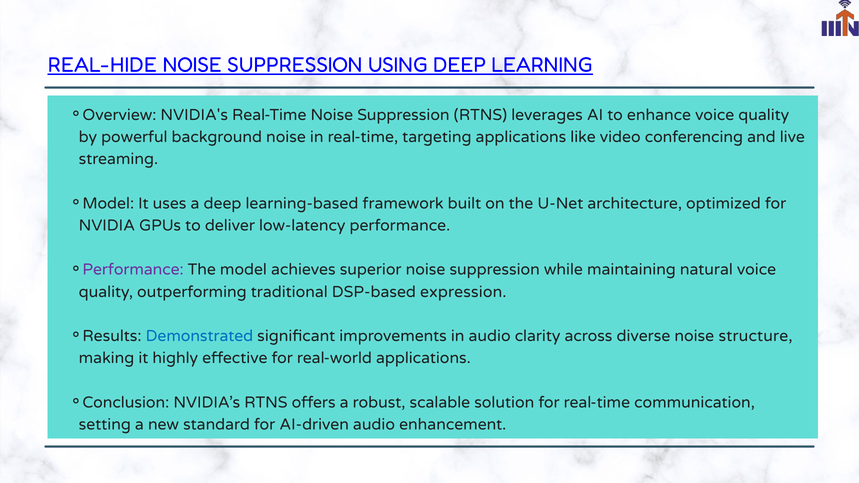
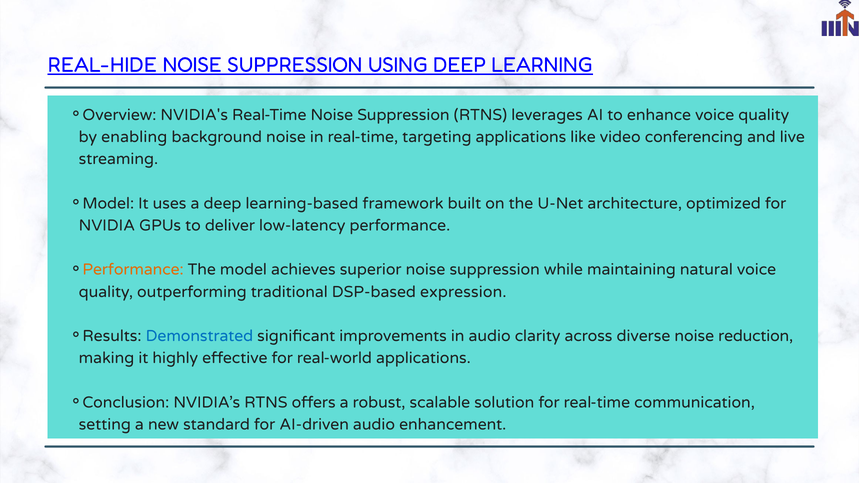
powerful: powerful -> enabling
Performance at (133, 270) colour: purple -> orange
structure: structure -> reduction
